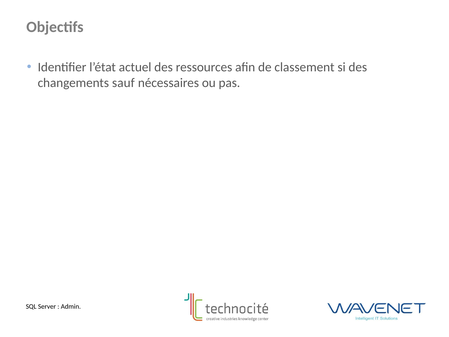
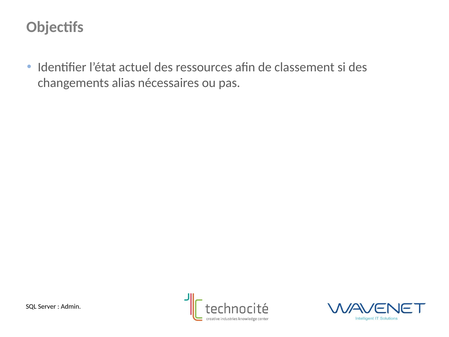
sauf: sauf -> alias
